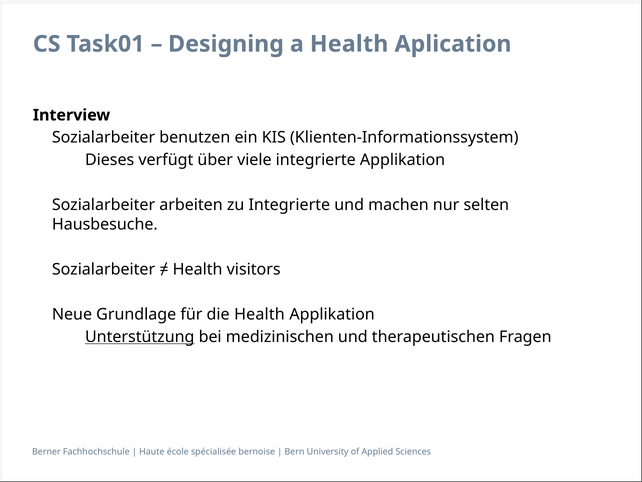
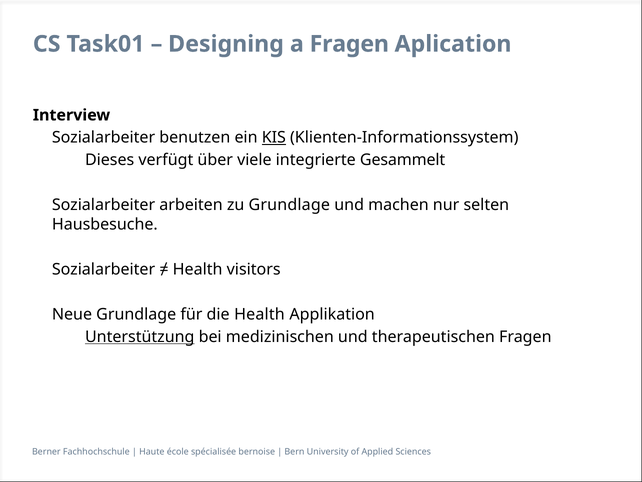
a Health: Health -> Fragen
KIS underline: none -> present
integrierte Applikation: Applikation -> Gesammelt
zu Integrierte: Integrierte -> Grundlage
